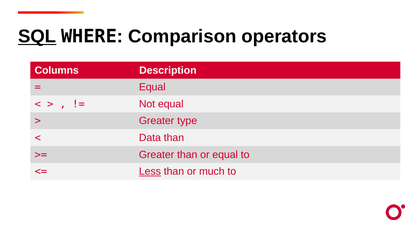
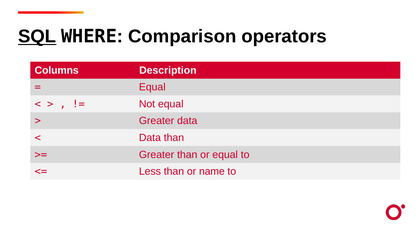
Greater type: type -> data
Less underline: present -> none
much: much -> name
